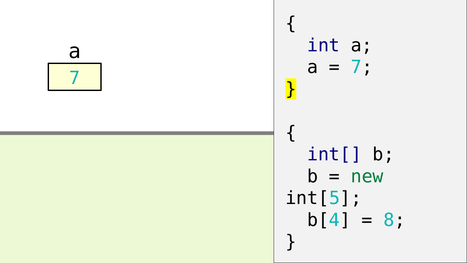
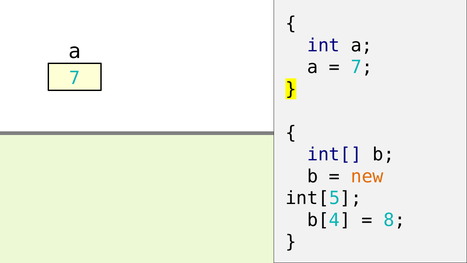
new colour: green -> orange
